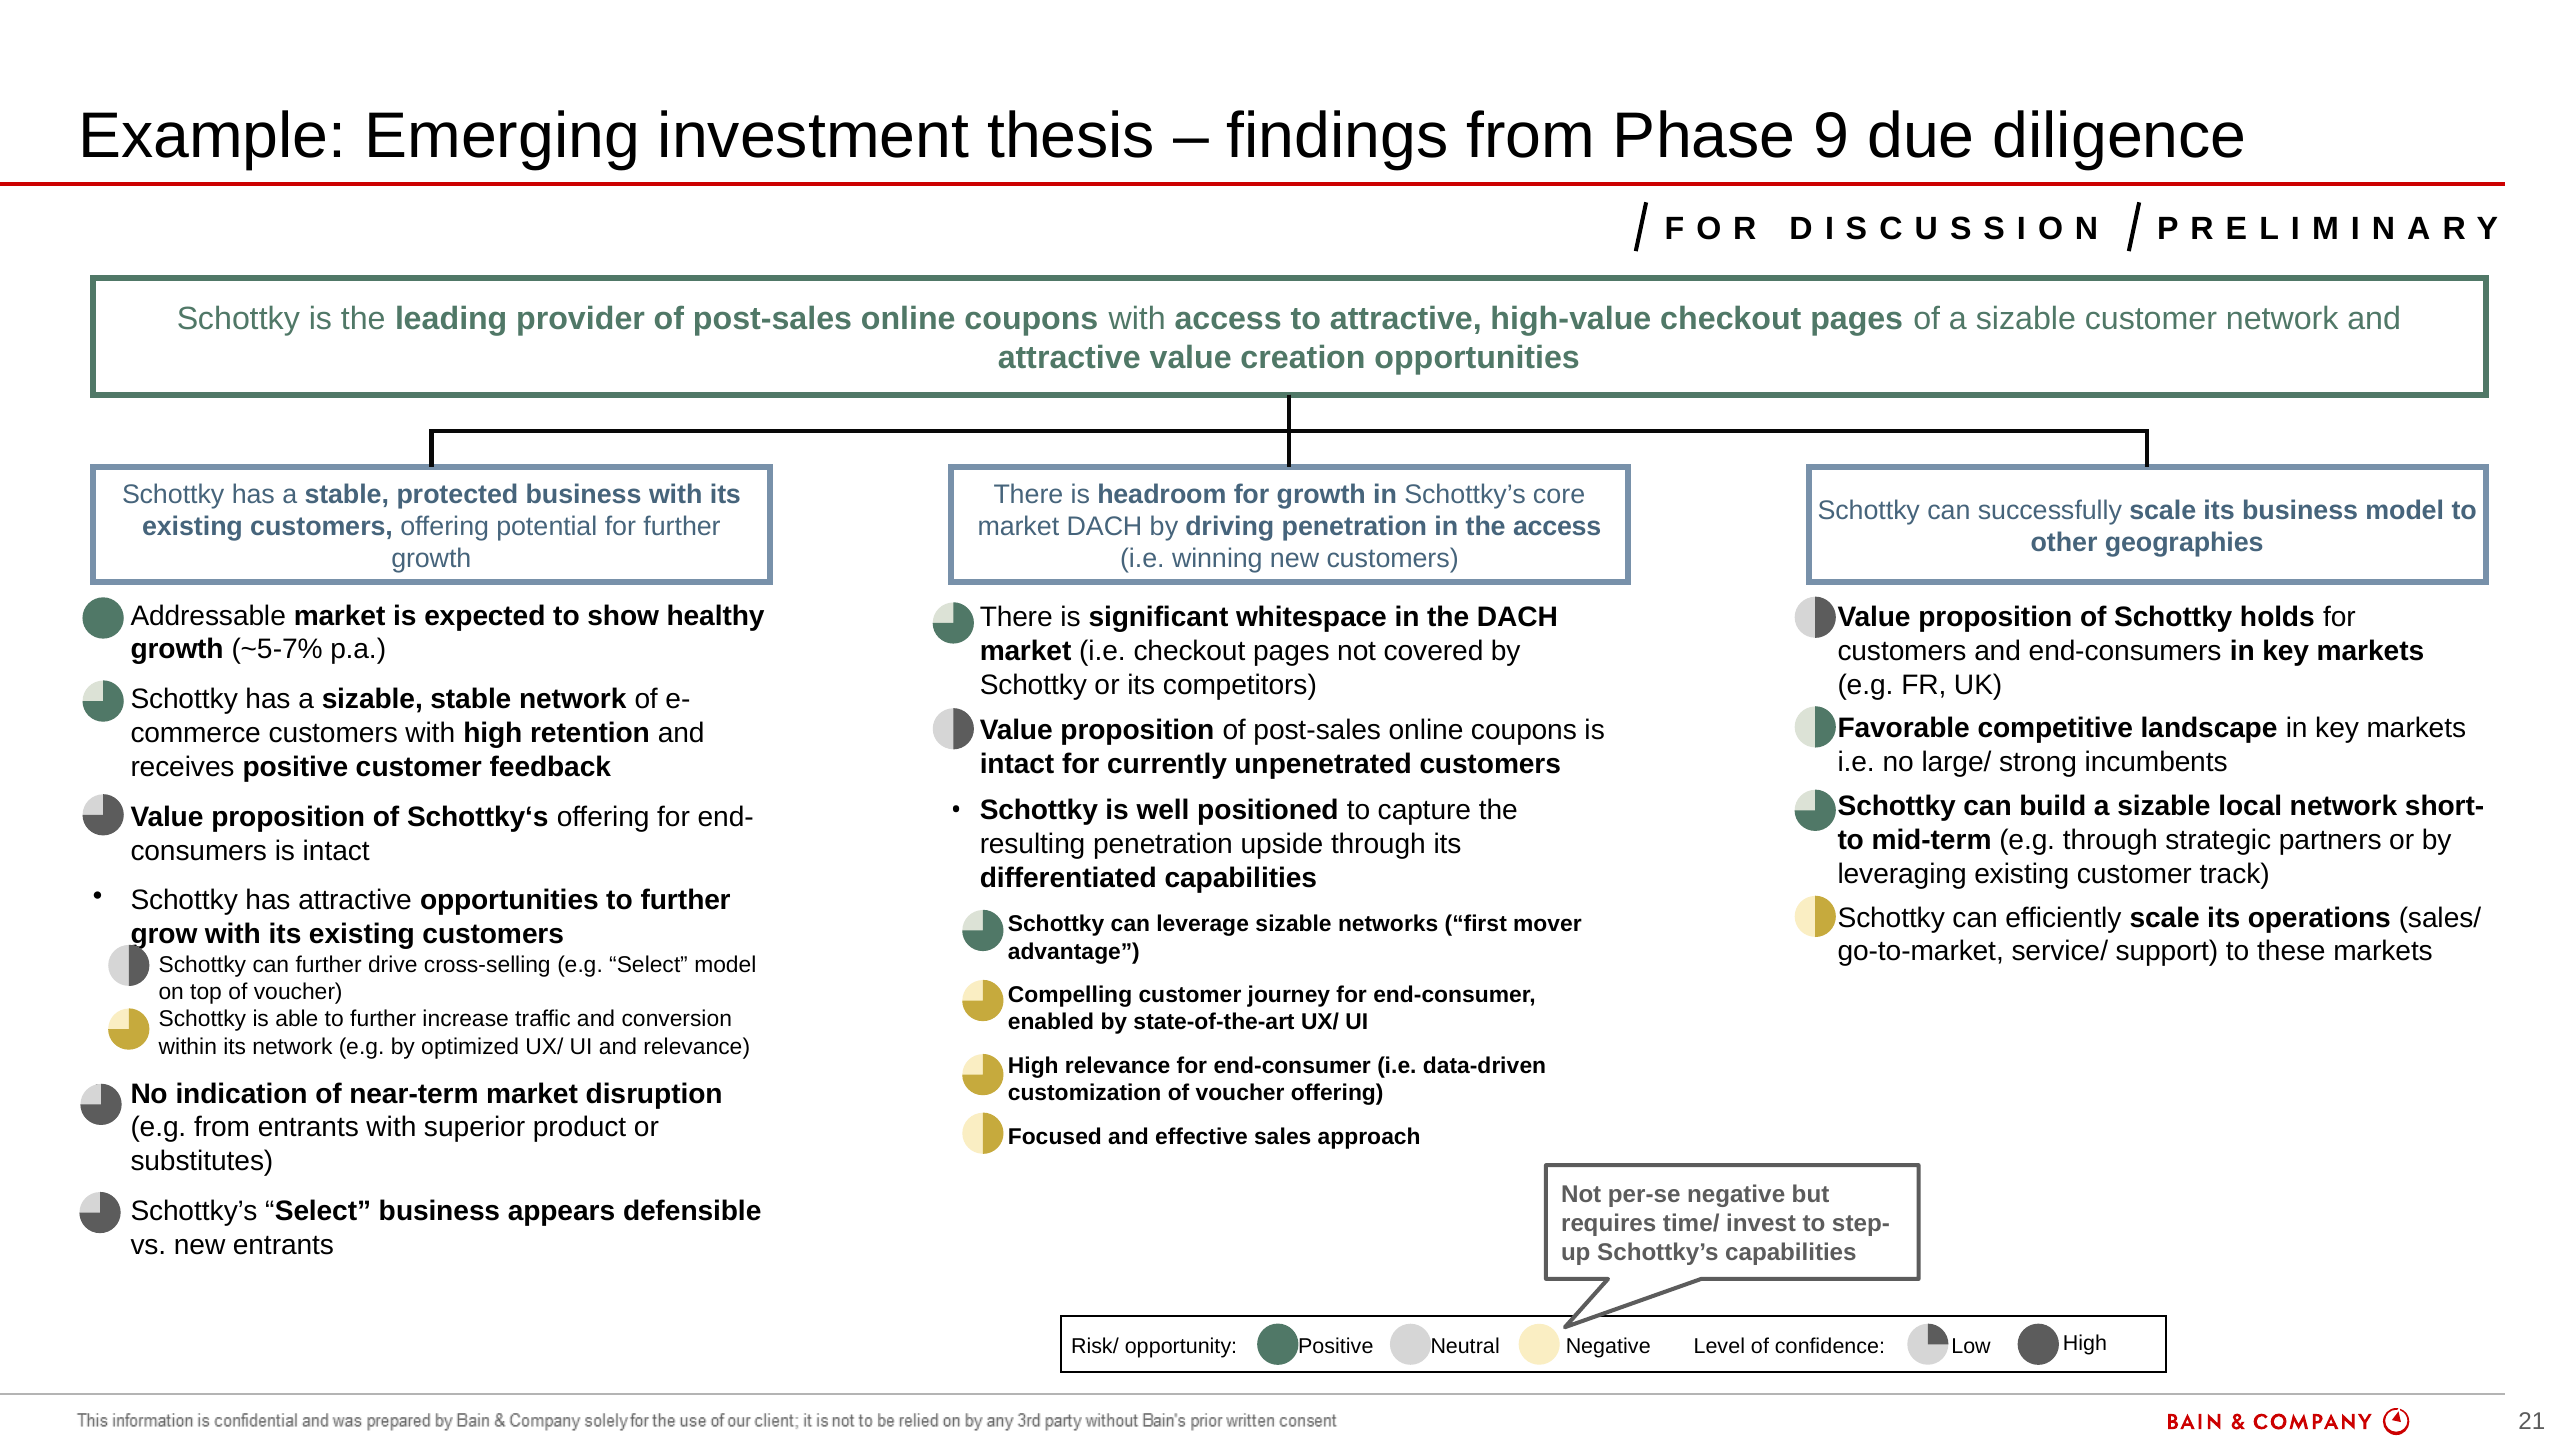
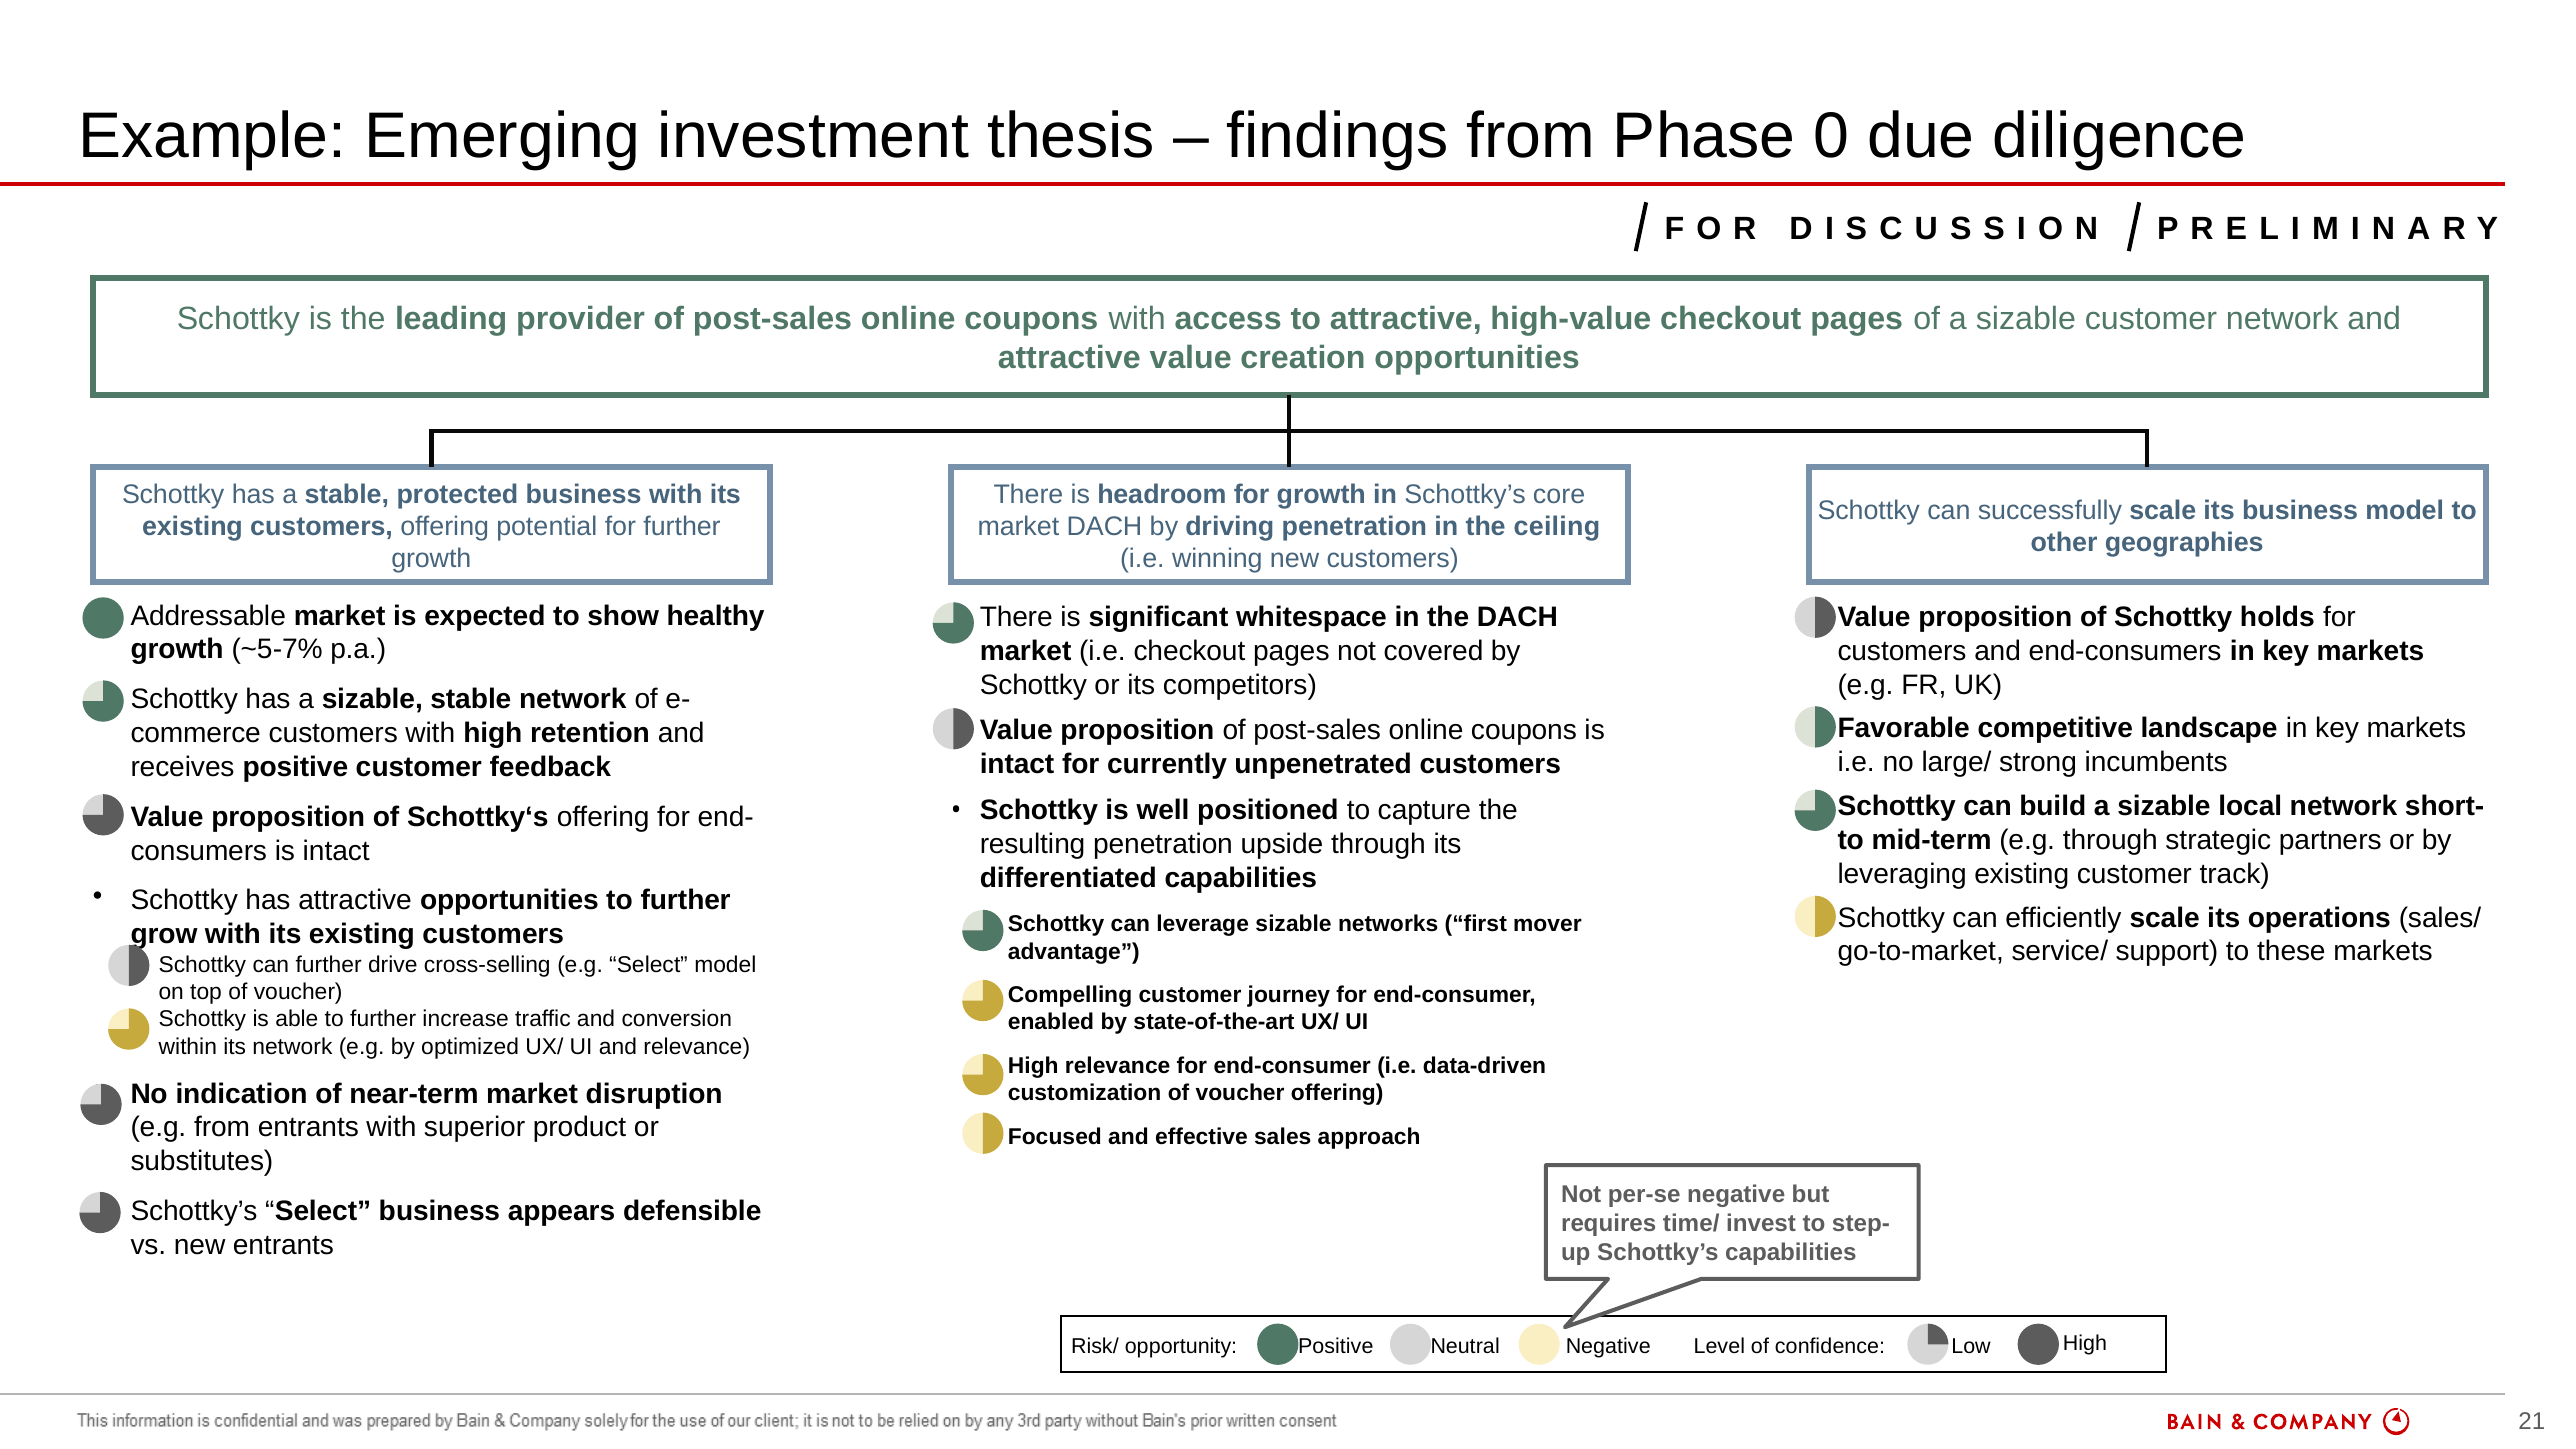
9: 9 -> 0
the access: access -> ceiling
